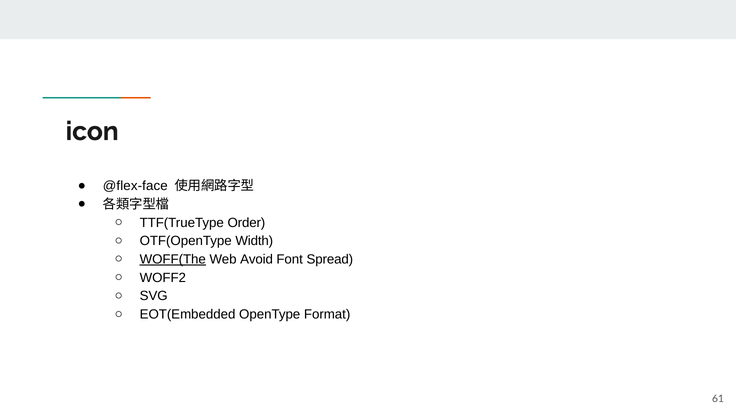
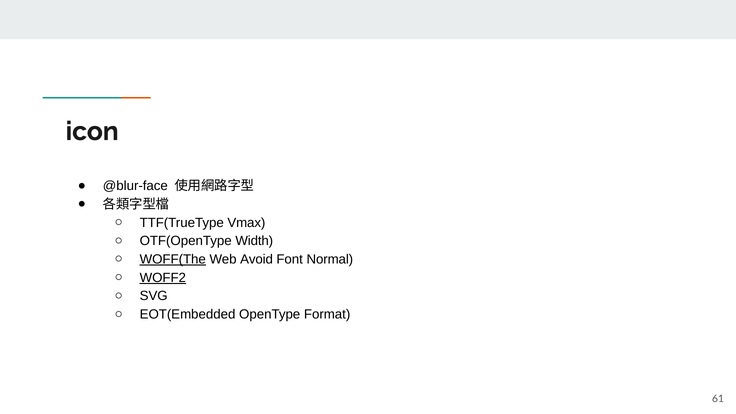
@flex-face: @flex-face -> @blur-face
Order: Order -> Vmax
Spread: Spread -> Normal
WOFF2 underline: none -> present
